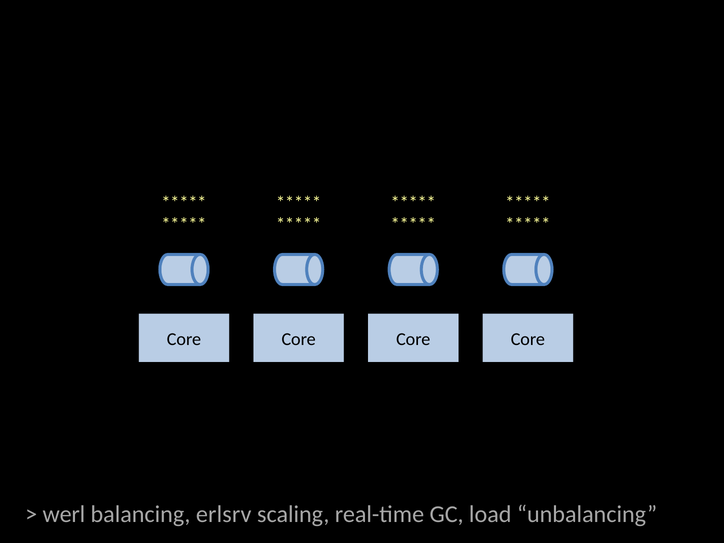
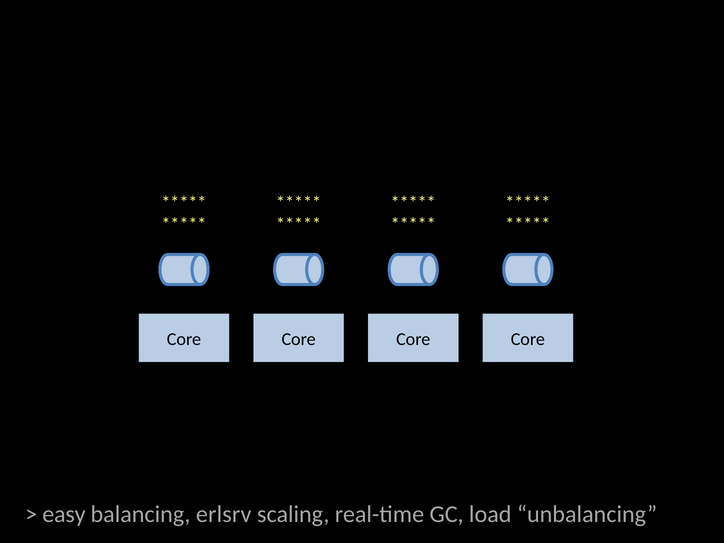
werl: werl -> easy
